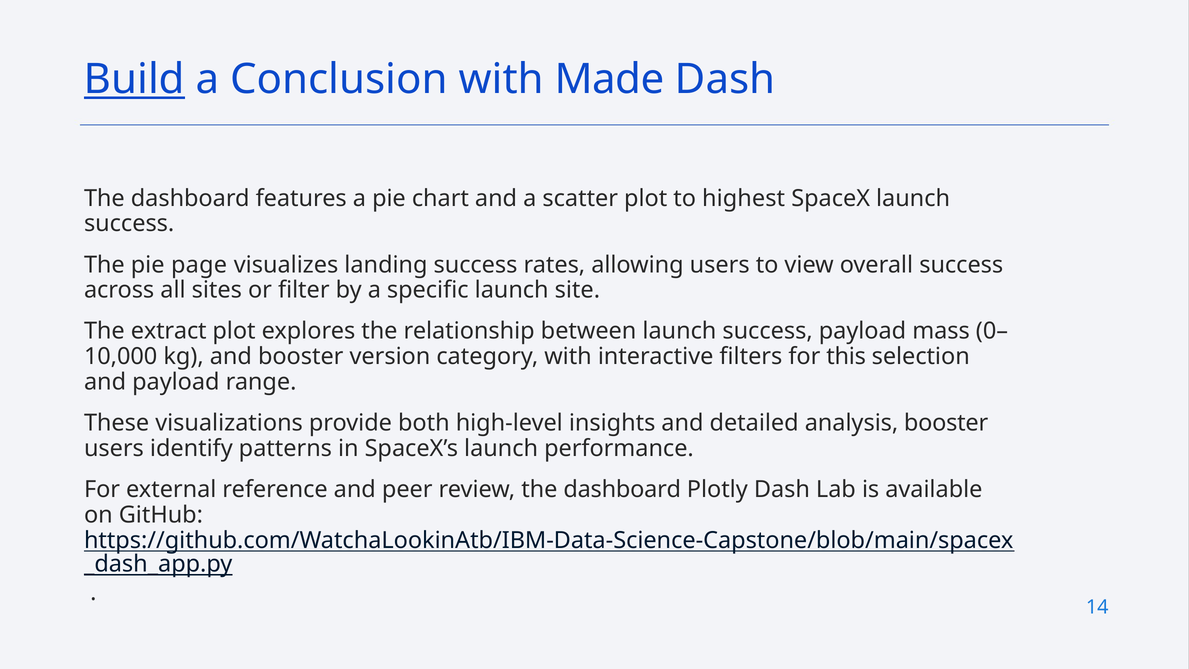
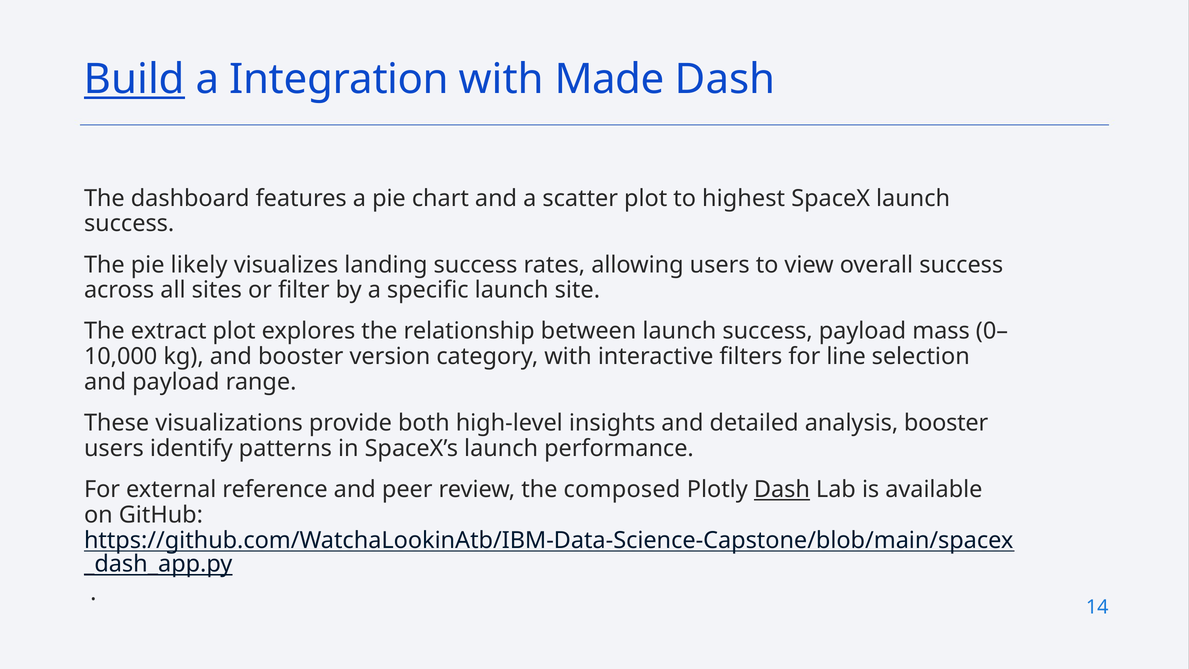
Conclusion: Conclusion -> Integration
page: page -> likely
this: this -> line
review the dashboard: dashboard -> composed
Dash at (782, 489) underline: none -> present
